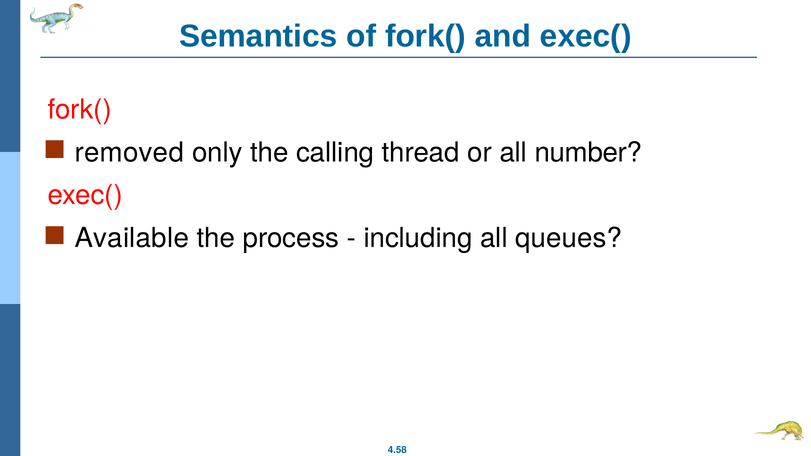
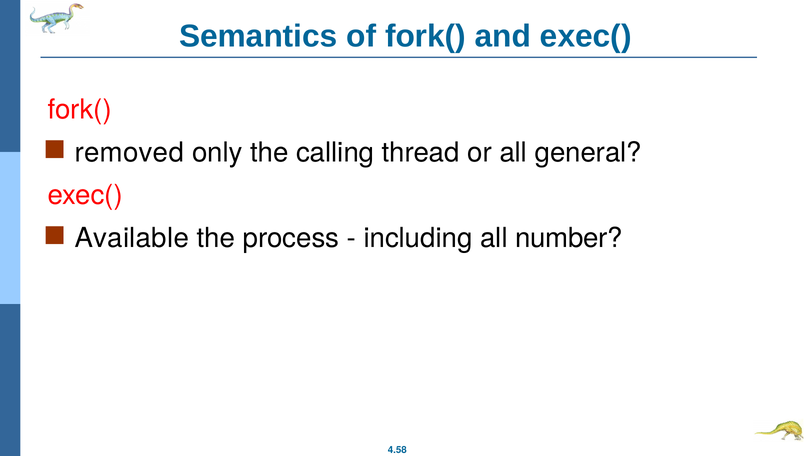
number: number -> general
queues: queues -> number
